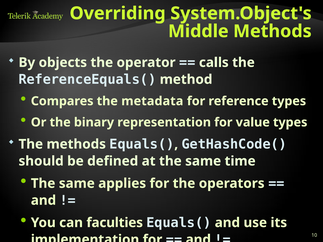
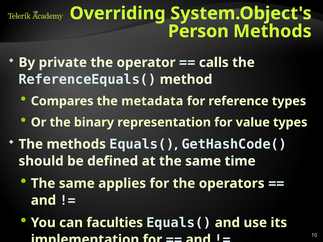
Middle: Middle -> Person
objects: objects -> private
